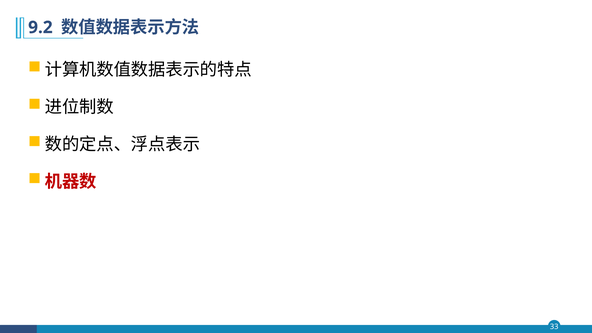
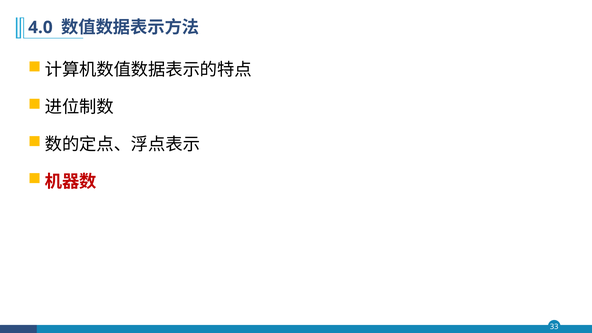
9.2: 9.2 -> 4.0
